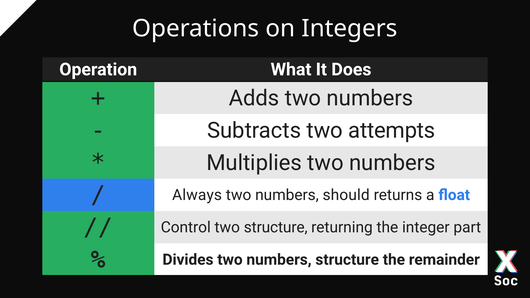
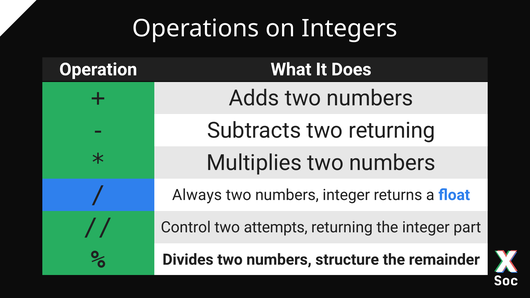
two attempts: attempts -> returning
numbers should: should -> integer
two structure: structure -> attempts
